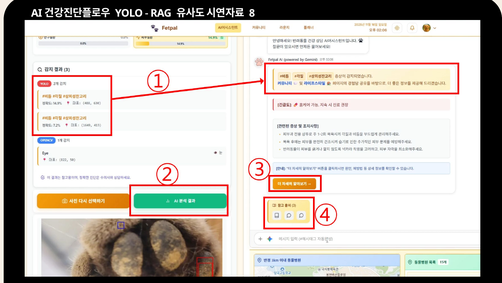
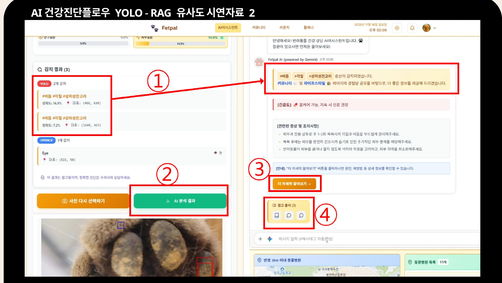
8: 8 -> 2
